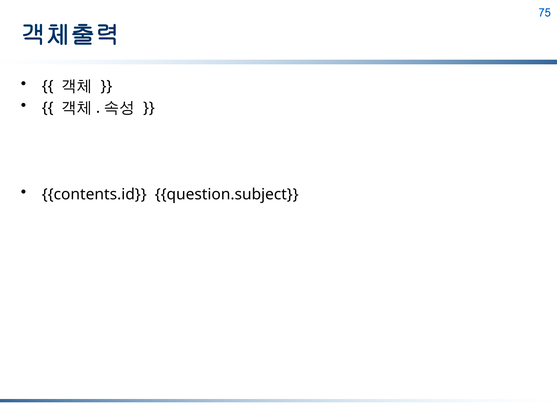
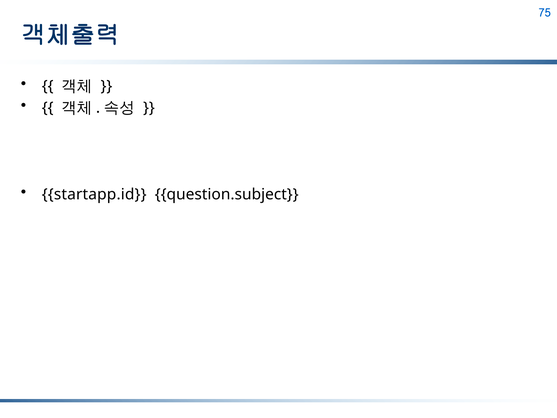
contents.id: contents.id -> startapp.id
